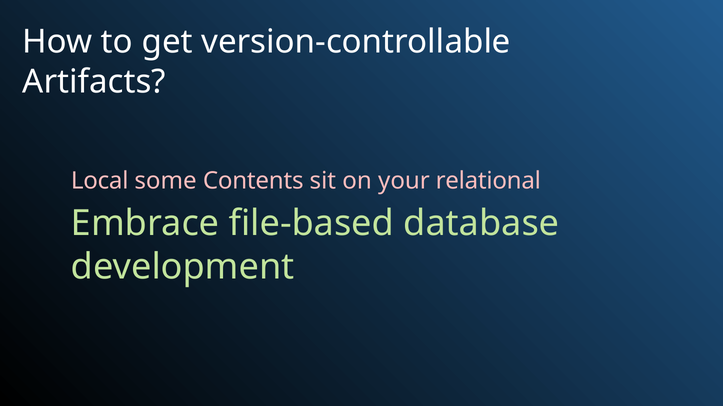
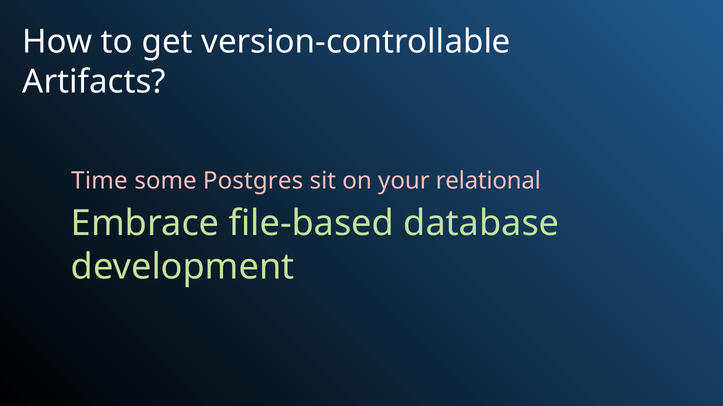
Local: Local -> Time
Contents: Contents -> Postgres
